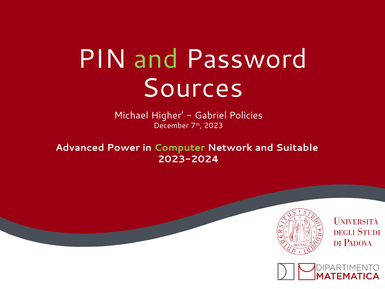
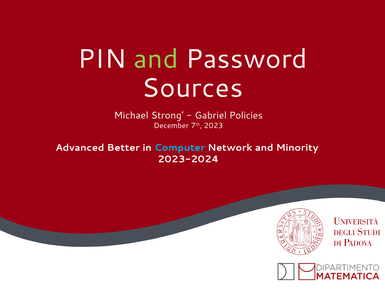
Higher: Higher -> Strong
Power: Power -> Better
Computer colour: light green -> light blue
Suitable: Suitable -> Minority
